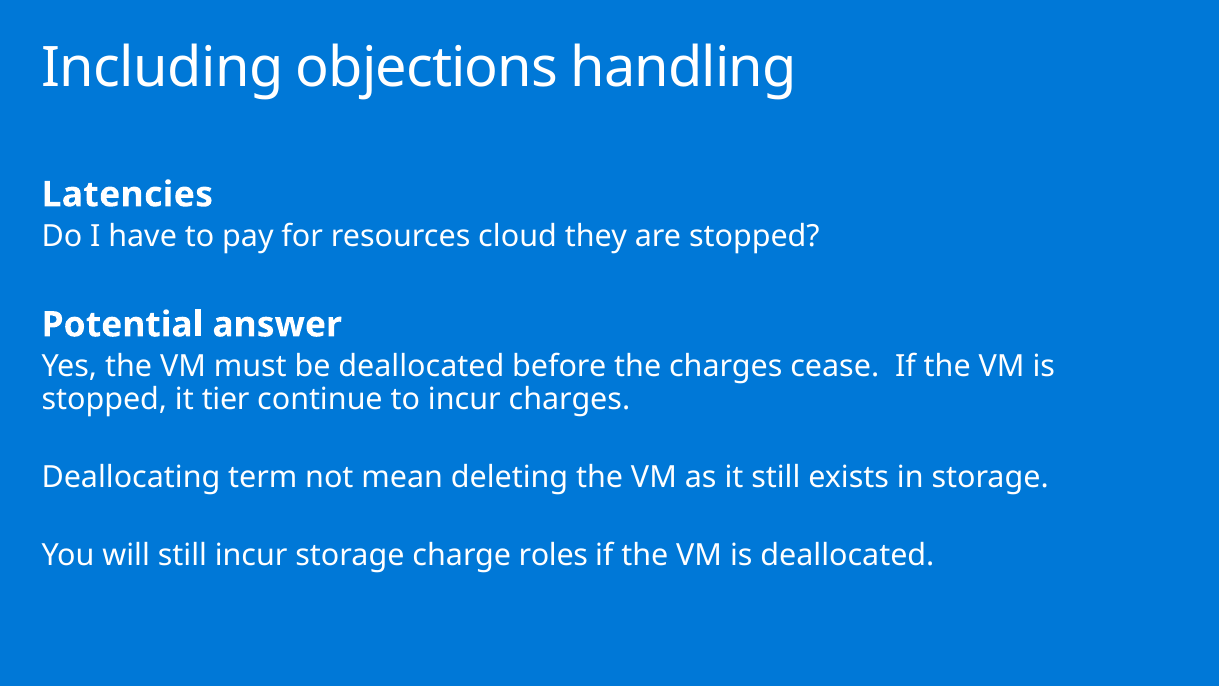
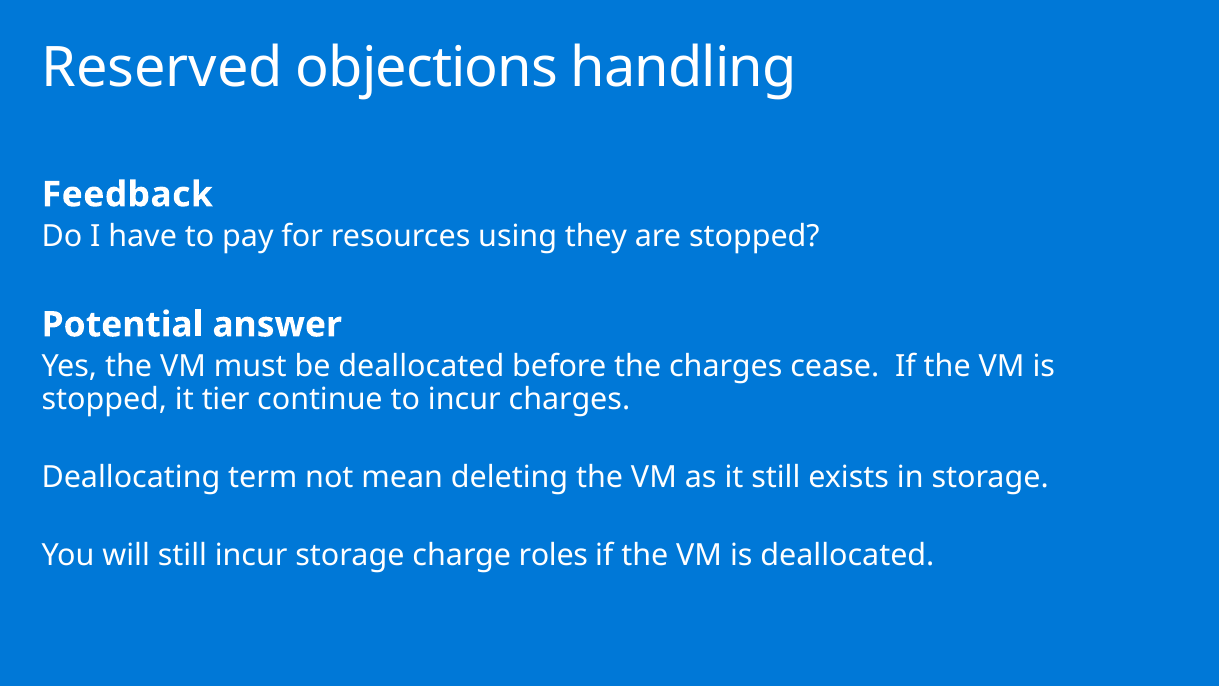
Including: Including -> Reserved
Latencies: Latencies -> Feedback
cloud: cloud -> using
